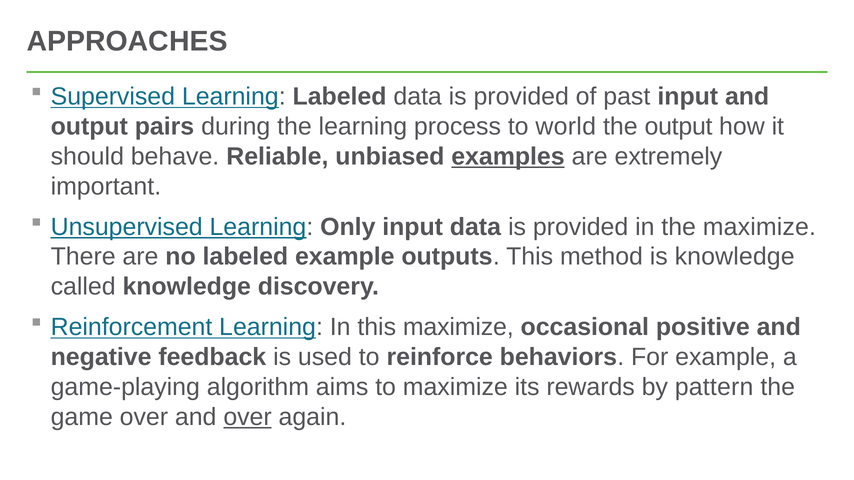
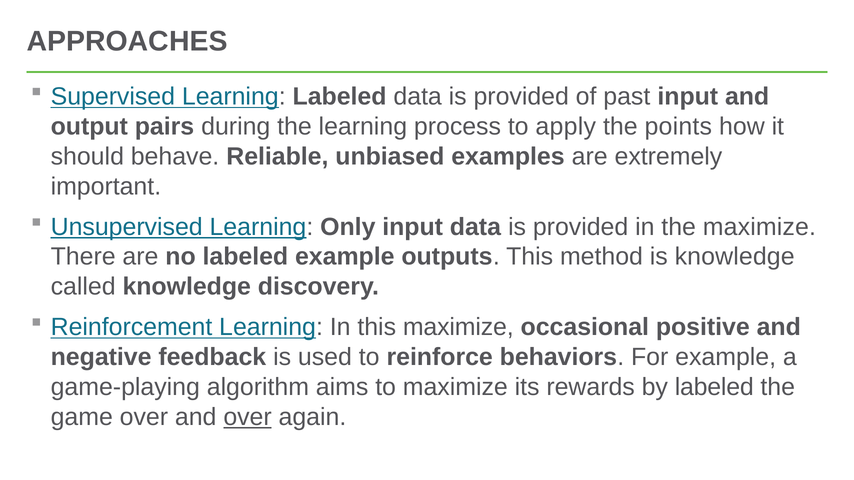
world: world -> apply
the output: output -> points
examples underline: present -> none
by pattern: pattern -> labeled
